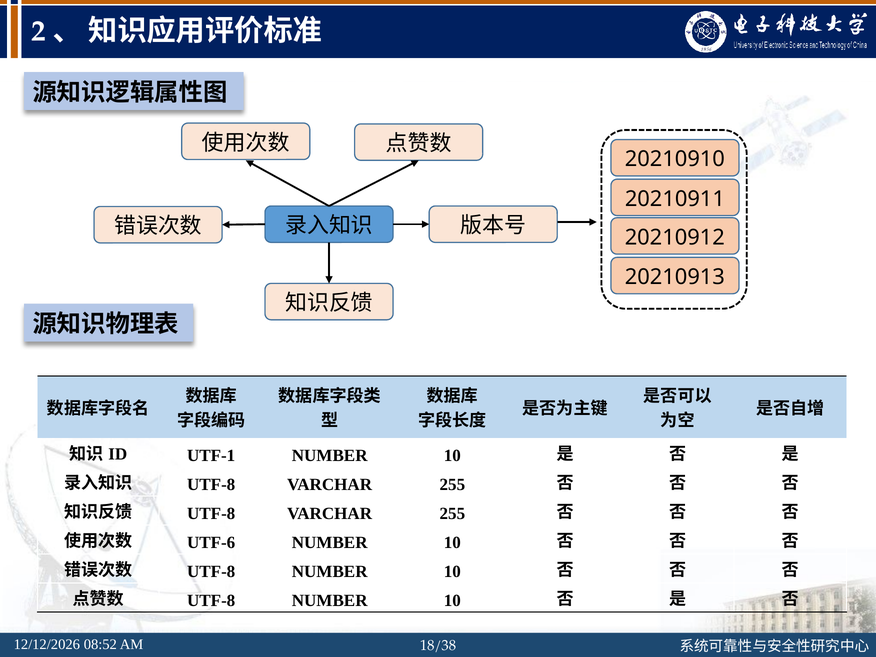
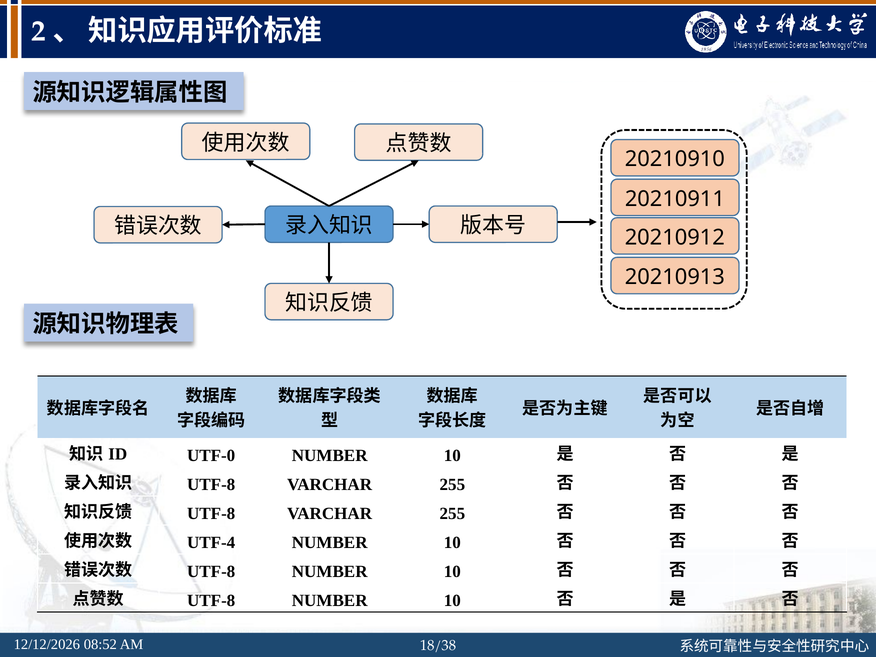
UTF-1: UTF-1 -> UTF-0
UTF-6: UTF-6 -> UTF-4
